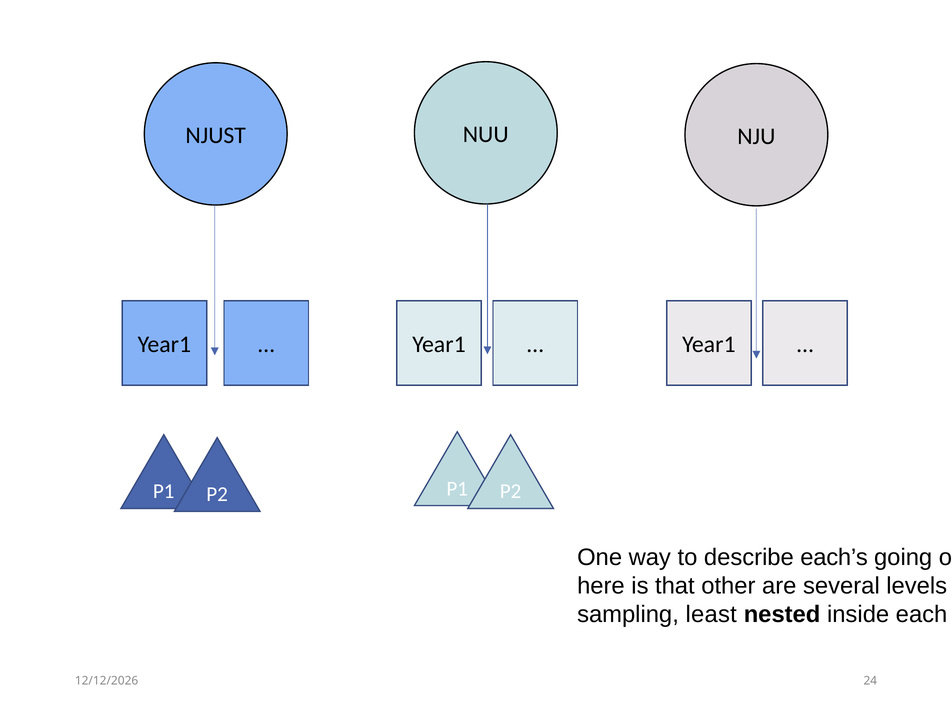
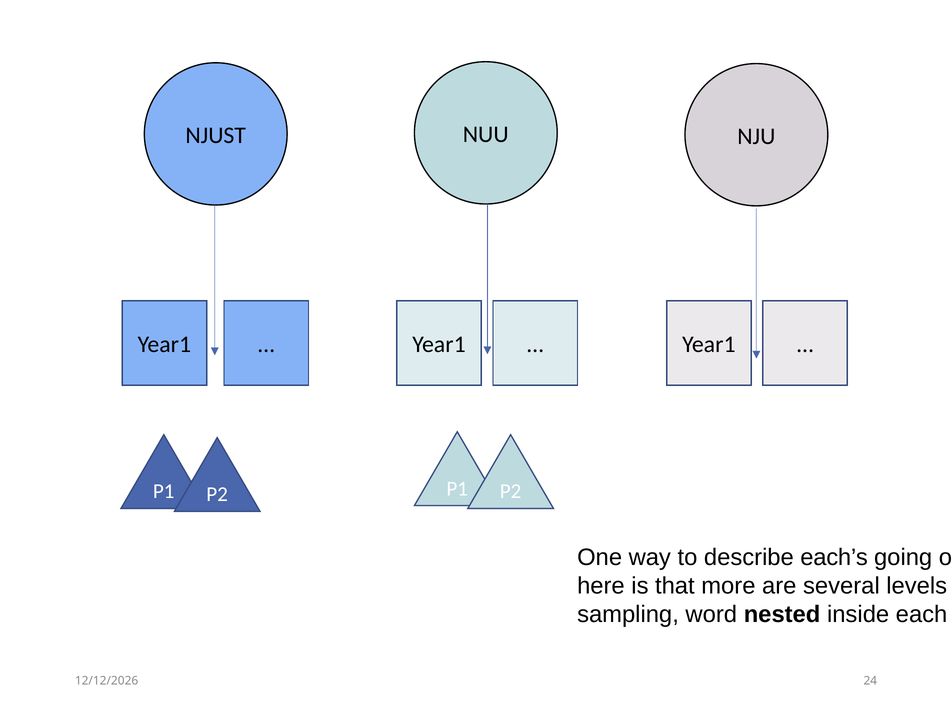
that other: other -> more
least: least -> word
